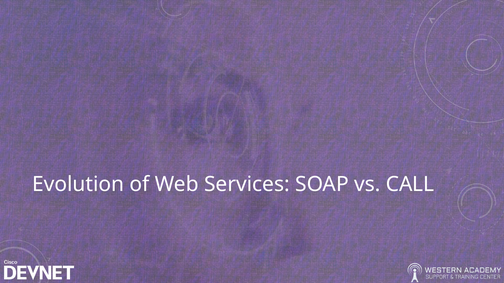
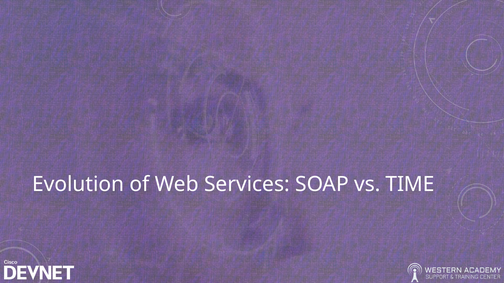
CALL: CALL -> TIME
